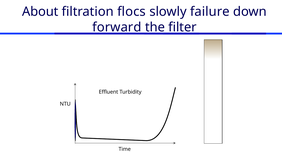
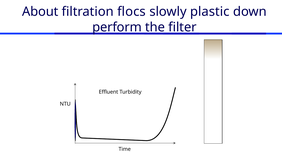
failure: failure -> plastic
forward: forward -> perform
